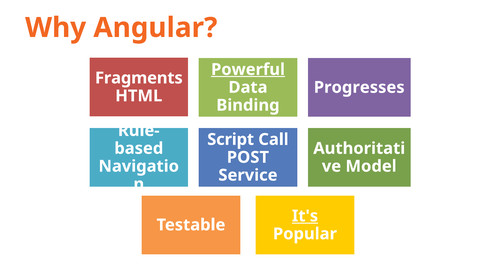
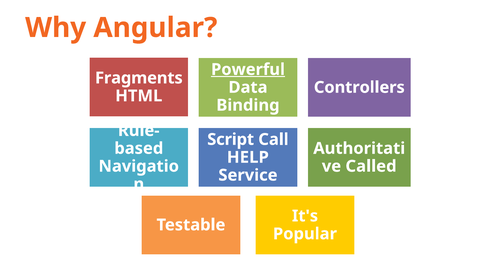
Progresses: Progresses -> Controllers
POST: POST -> HELP
Model: Model -> Called
It's underline: present -> none
